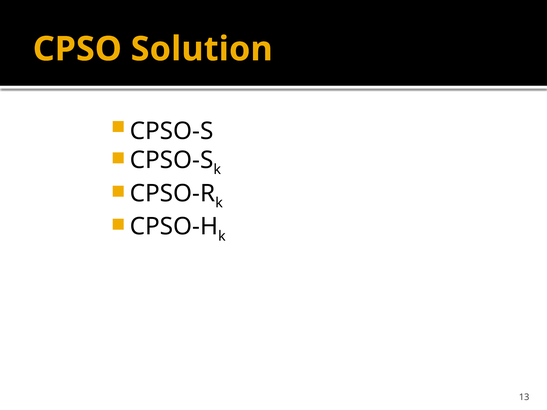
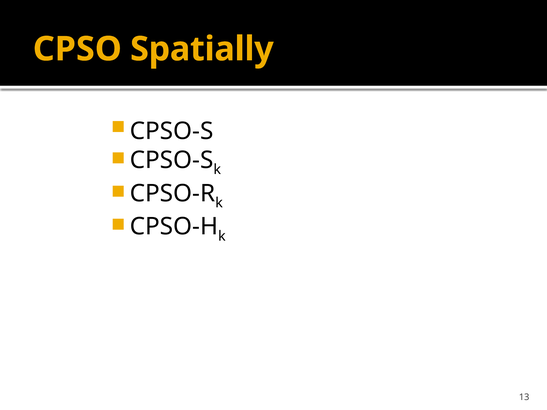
Solution: Solution -> Spatially
